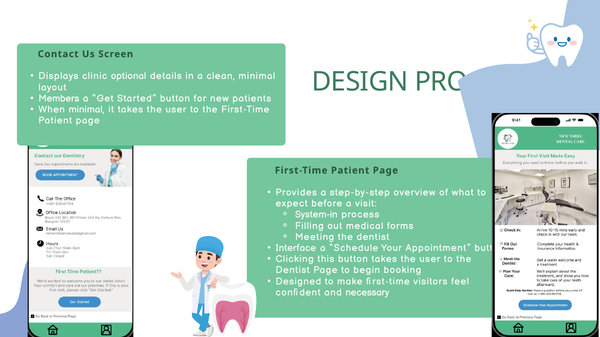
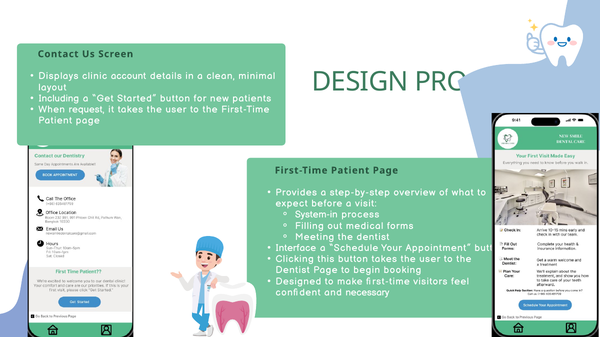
optional: optional -> account
Members: Members -> Including
When minimal: minimal -> request
